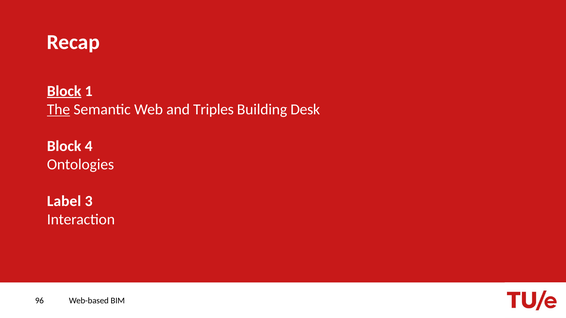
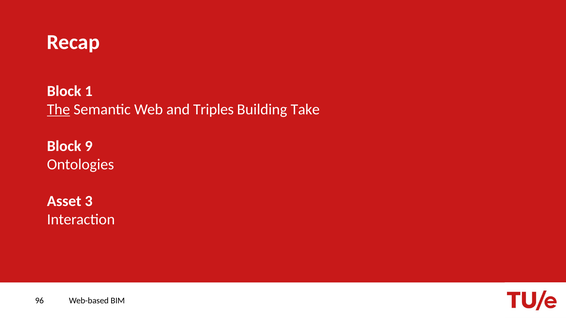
Block at (64, 91) underline: present -> none
Desk: Desk -> Take
4: 4 -> 9
Label: Label -> Asset
